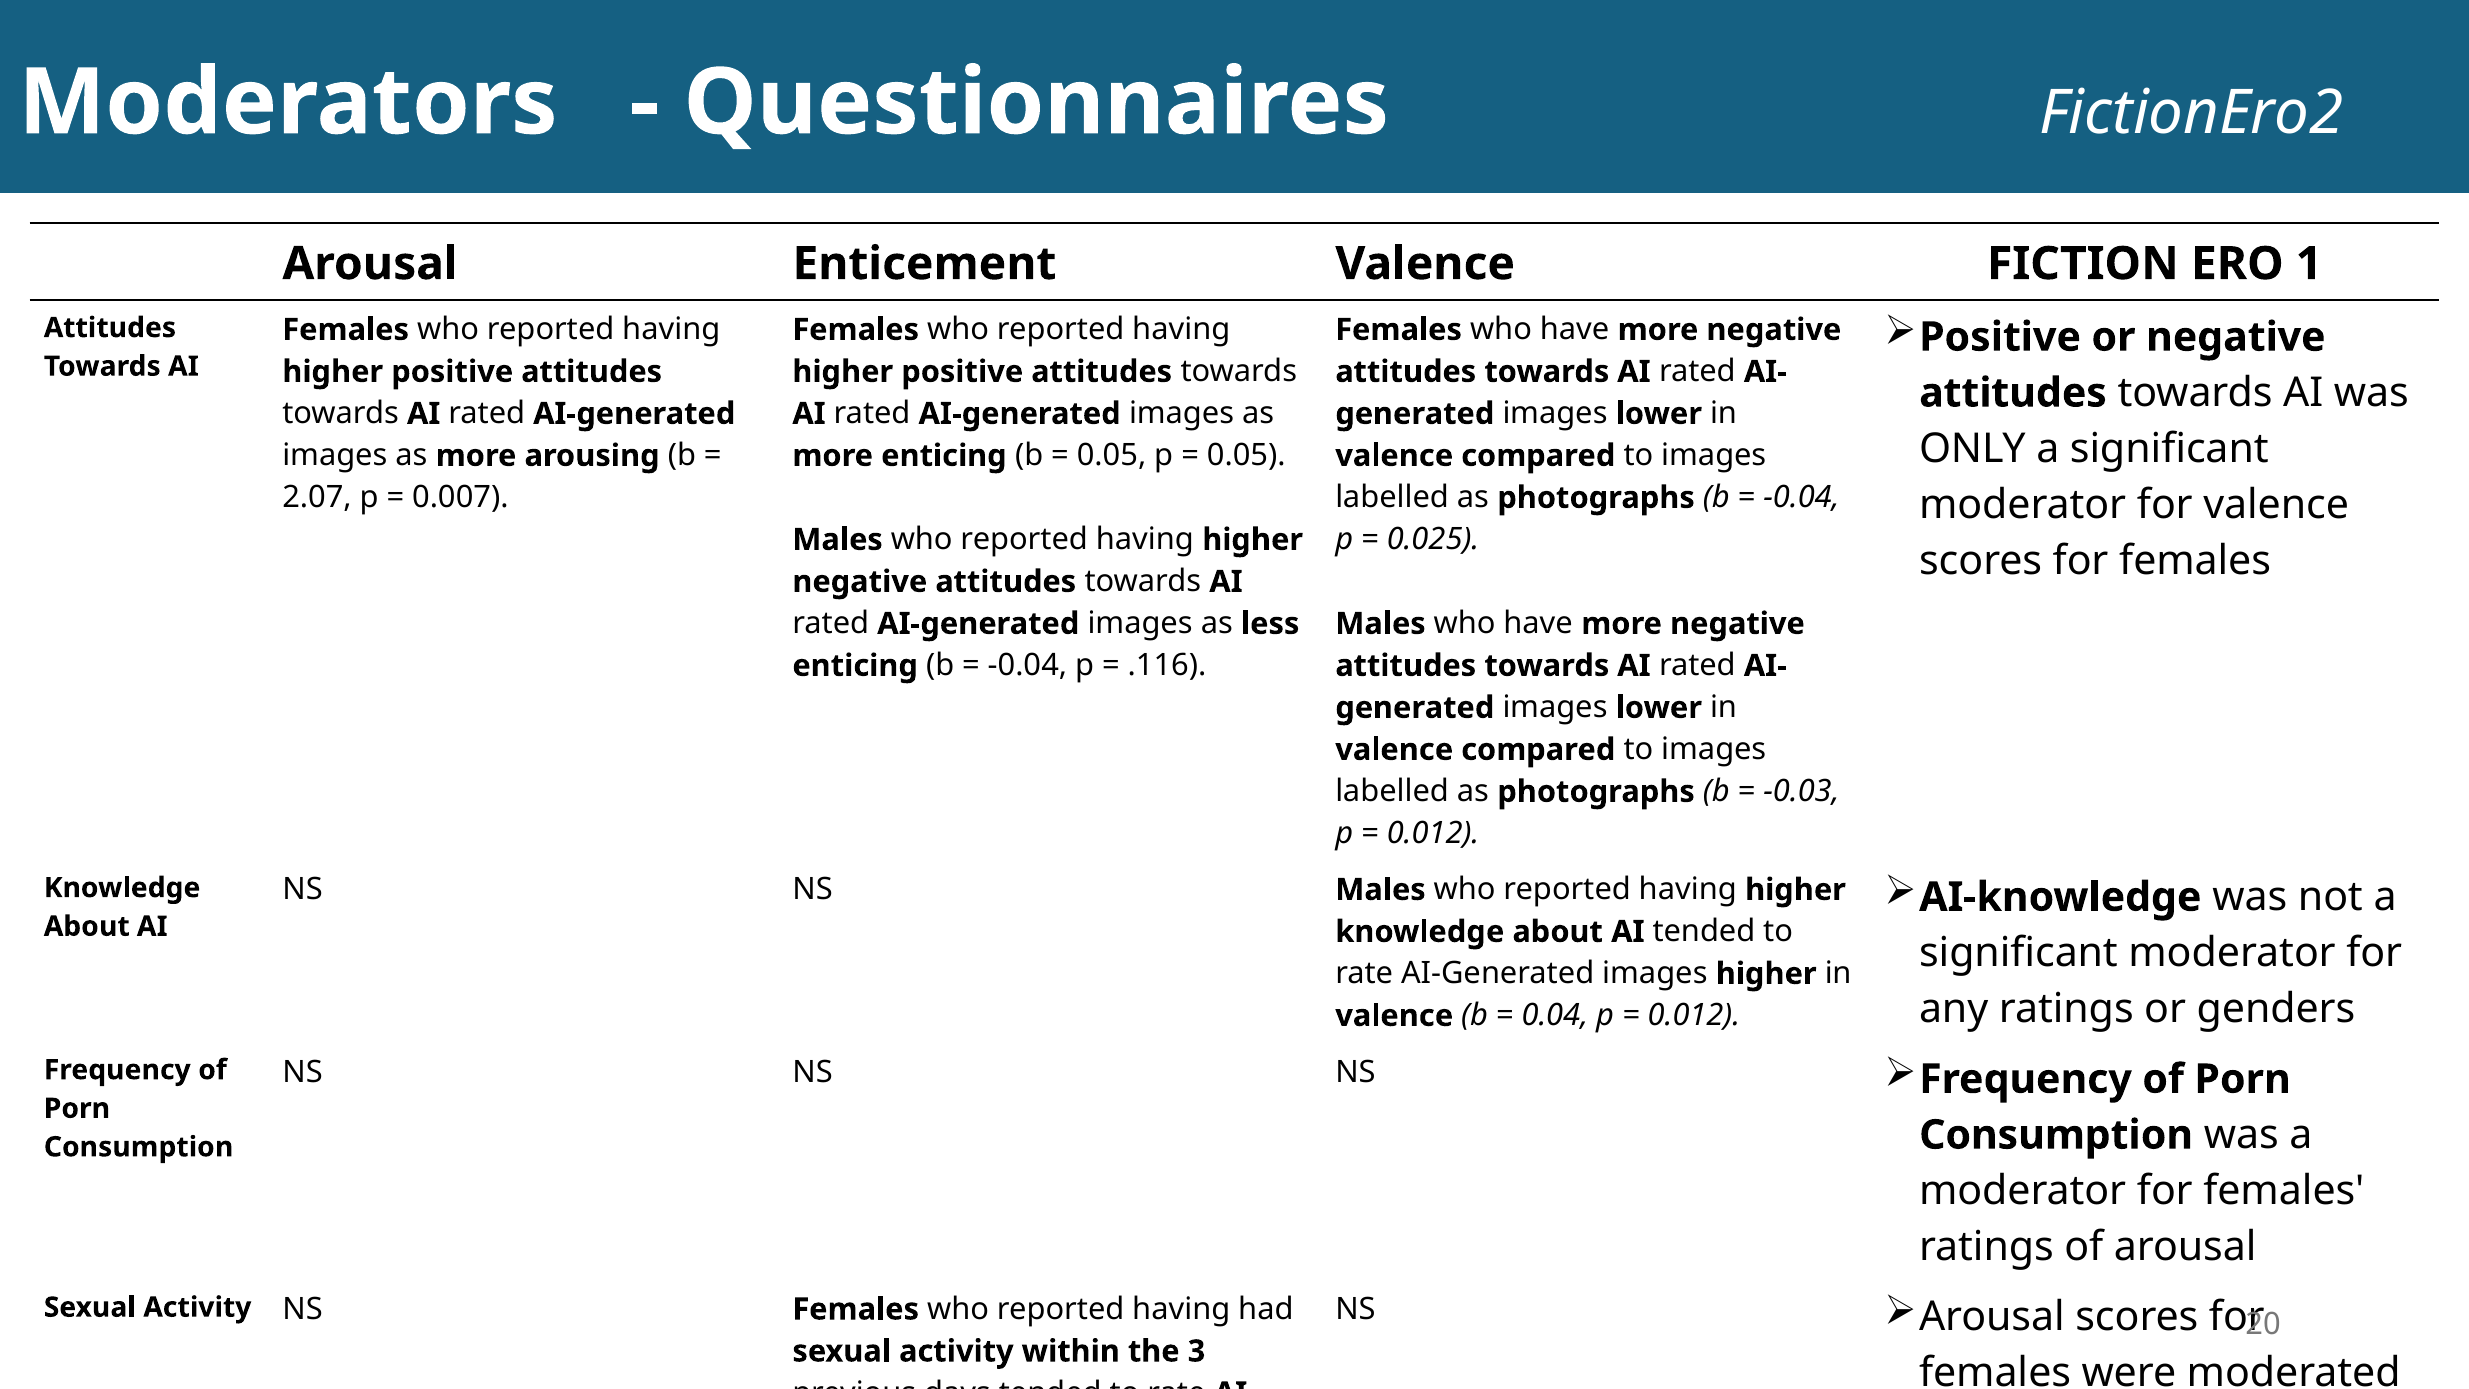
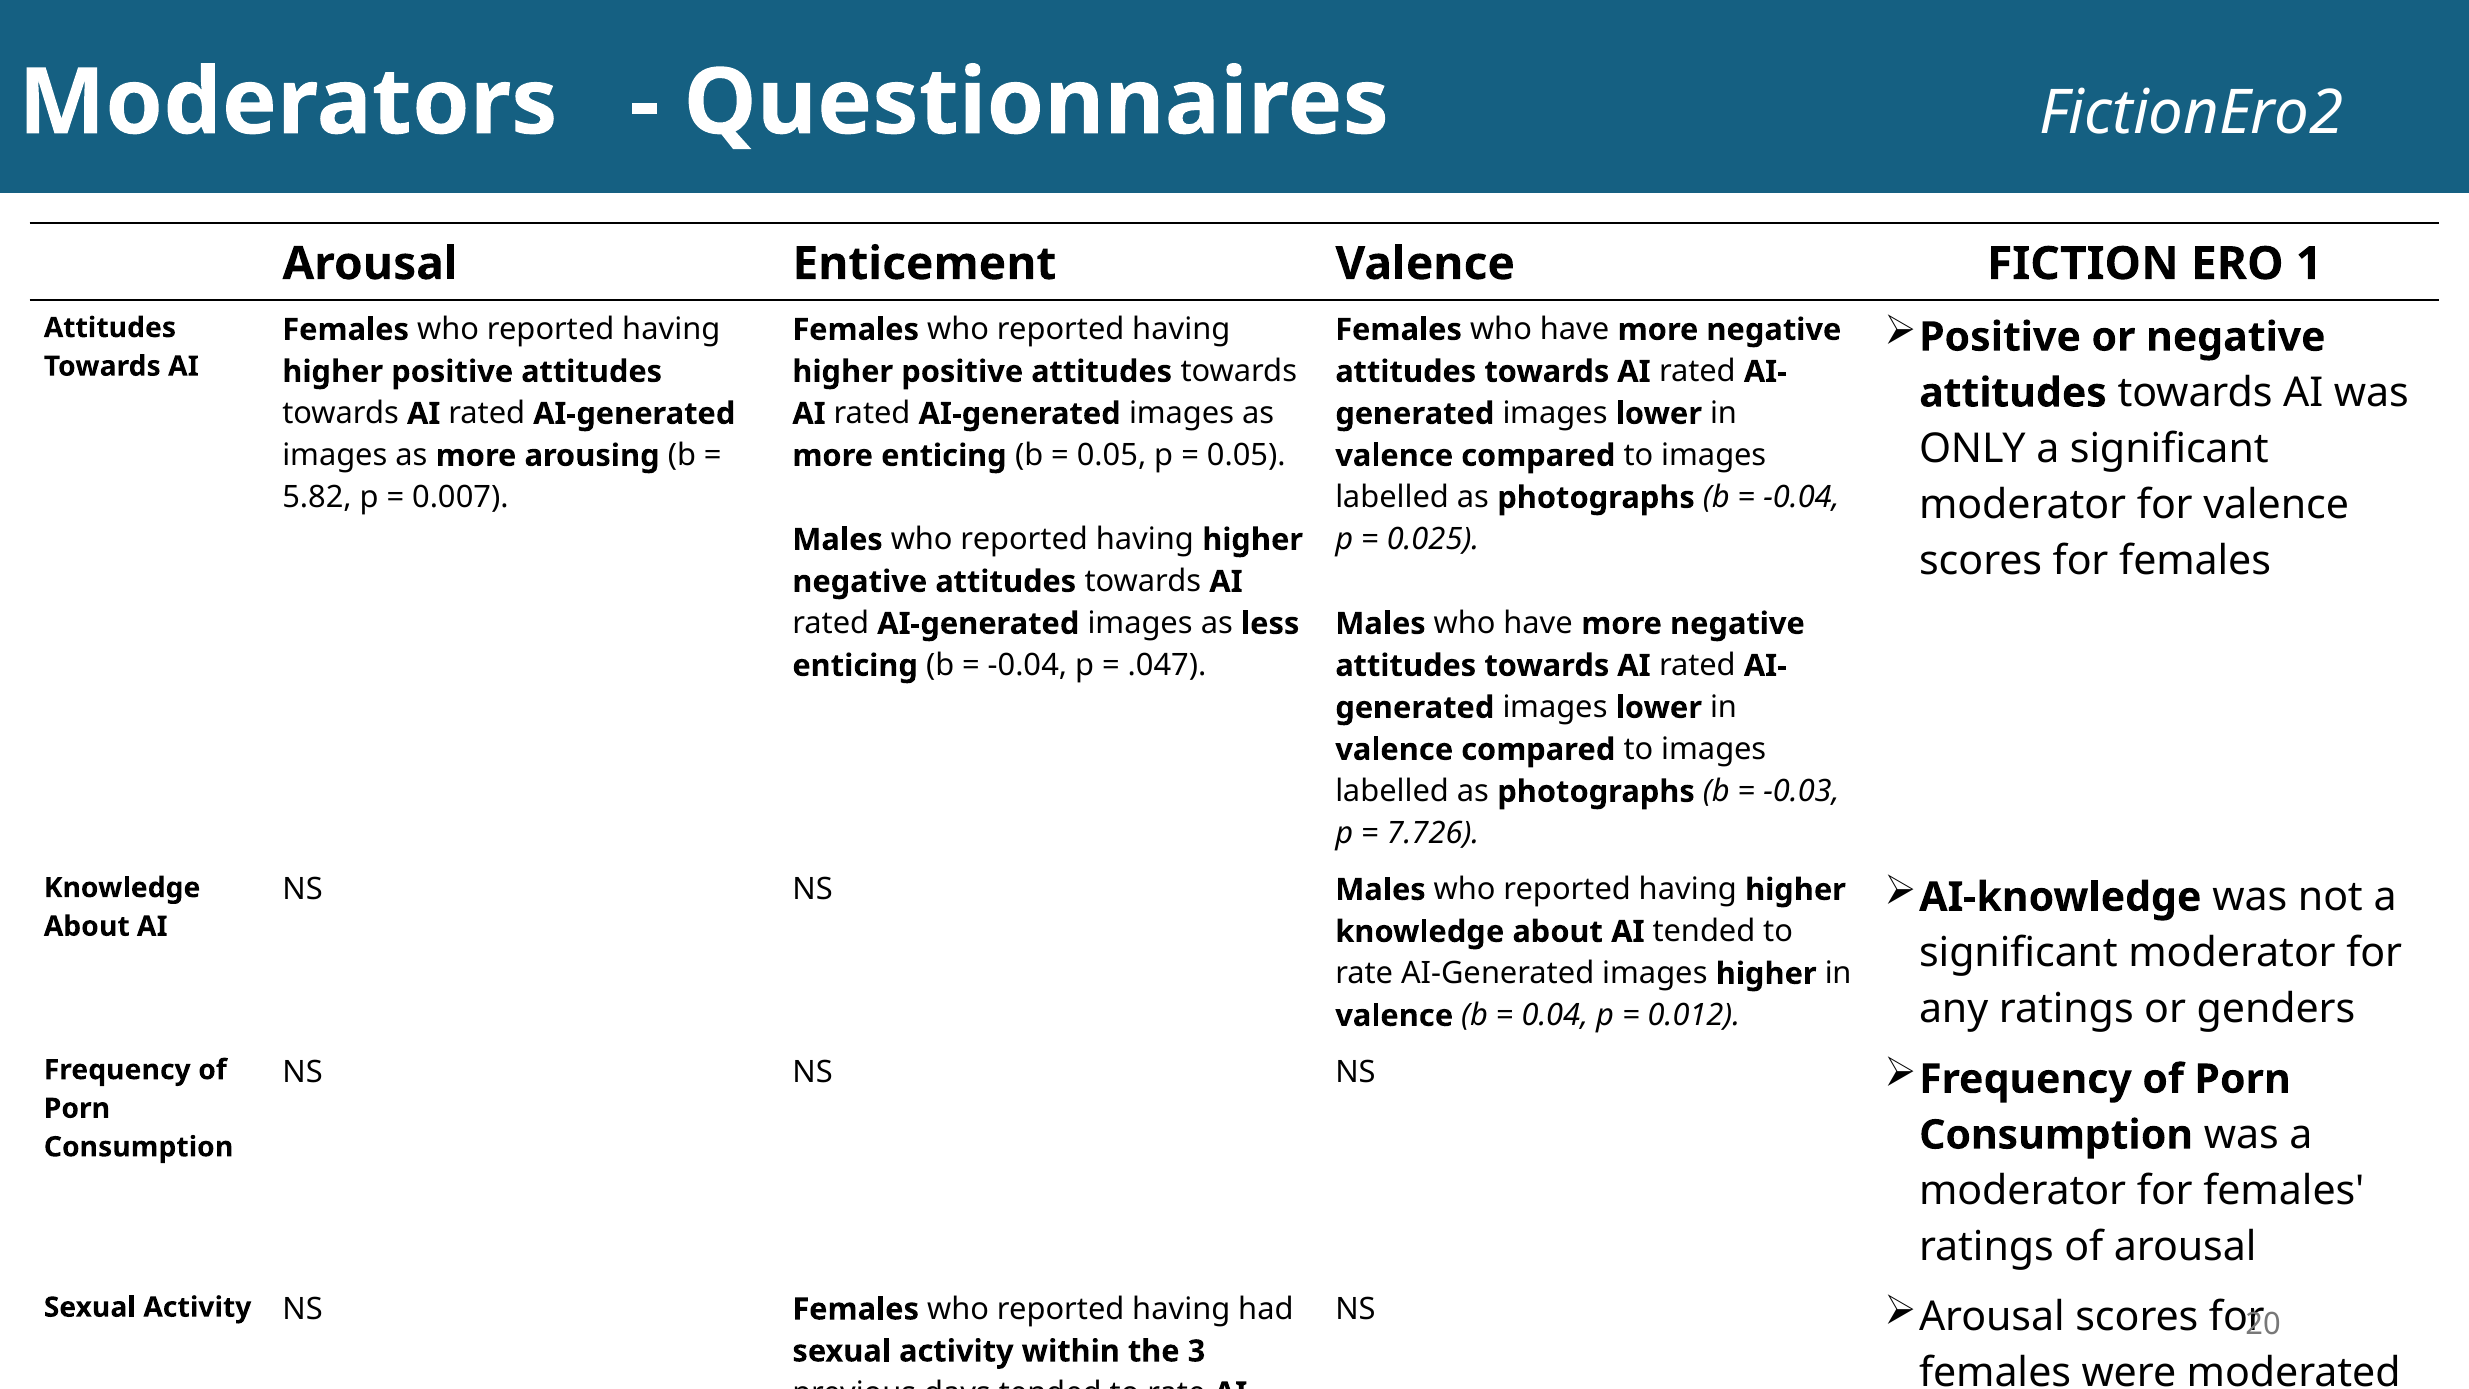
2.07: 2.07 -> 5.82
.116: .116 -> .047
0.012 at (1433, 834): 0.012 -> 7.726
